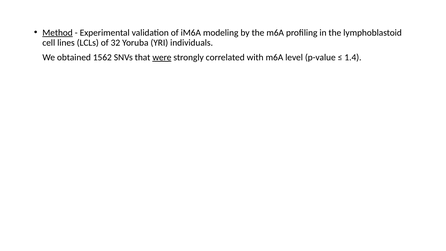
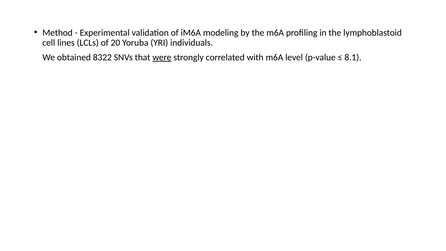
Method underline: present -> none
32: 32 -> 20
1562: 1562 -> 8322
1.4: 1.4 -> 8.1
